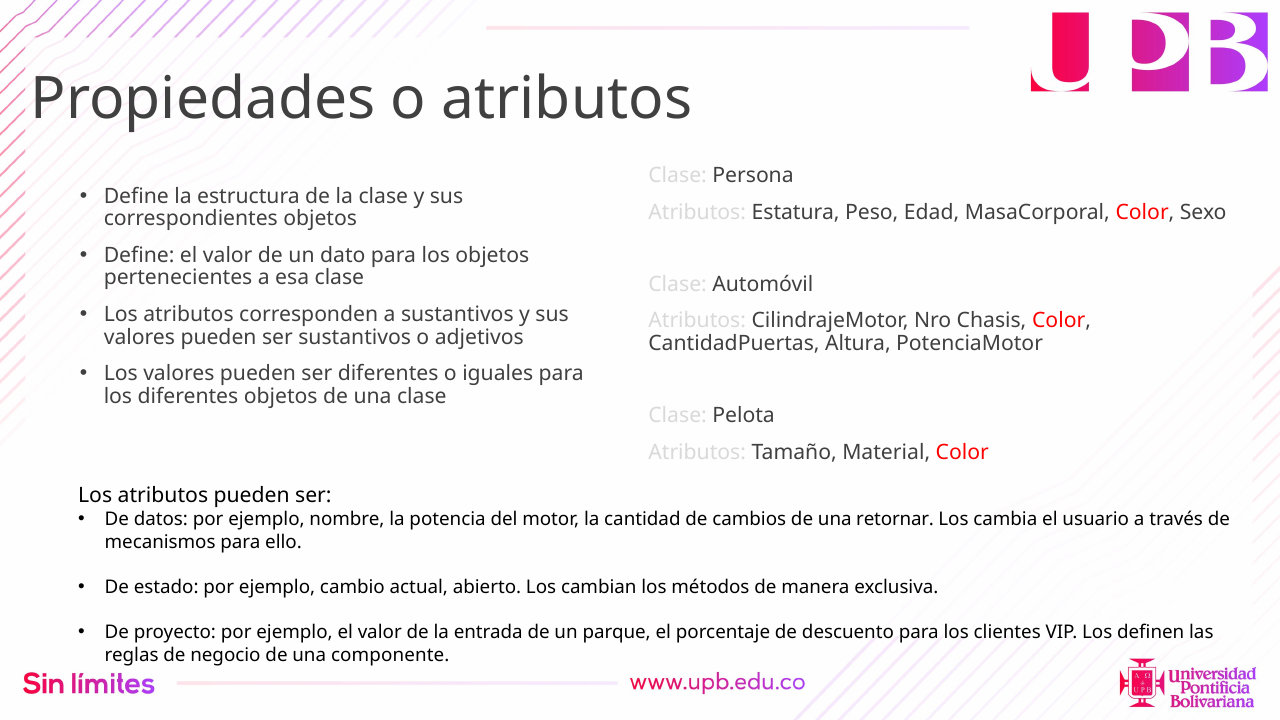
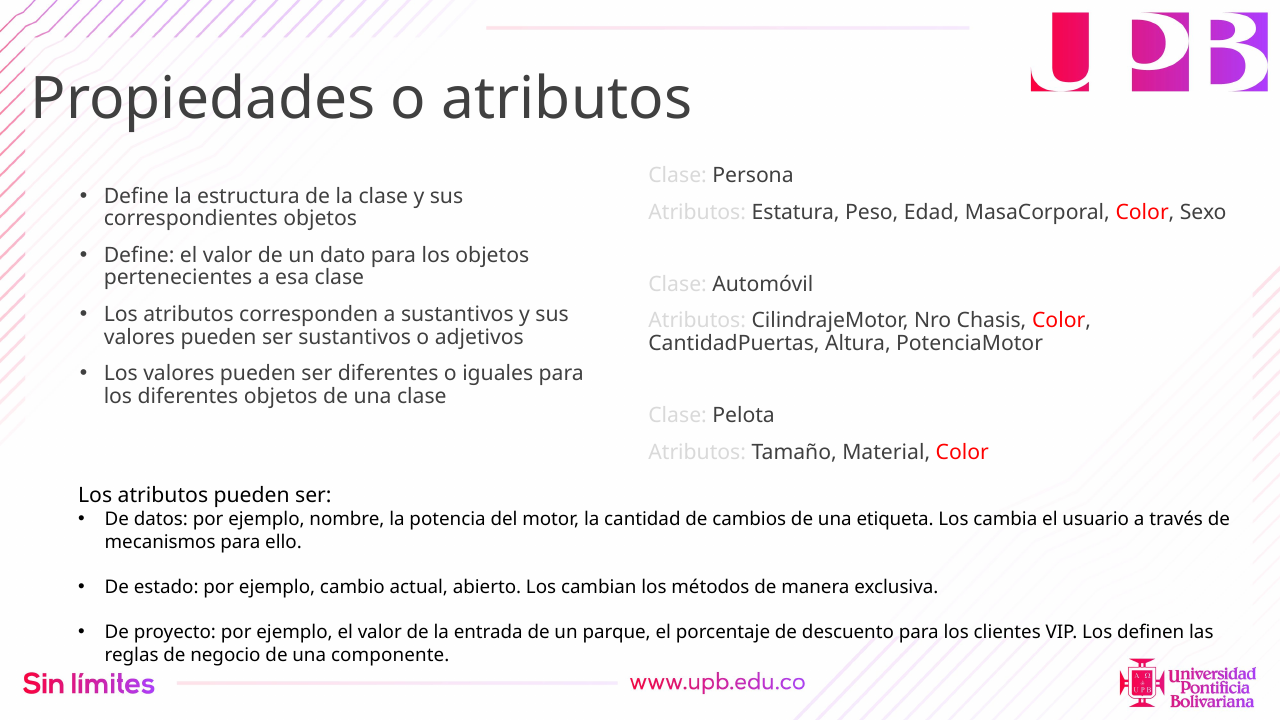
retornar: retornar -> etiqueta
